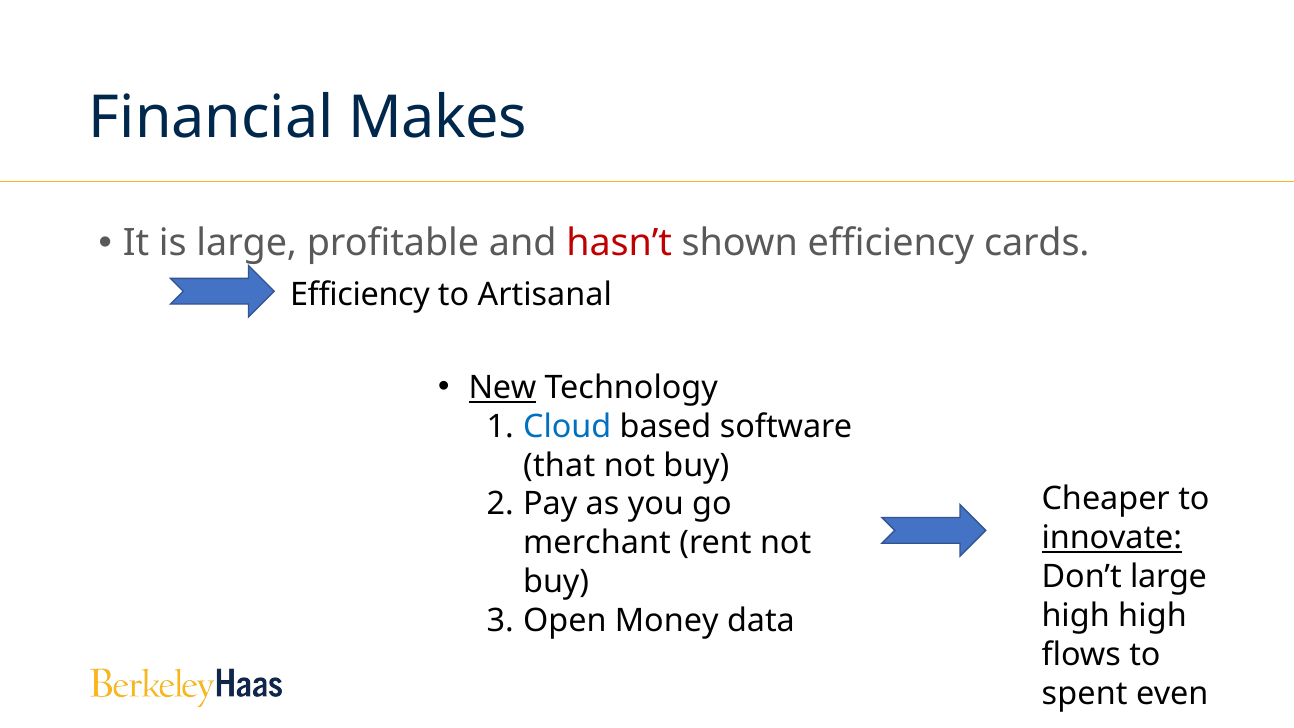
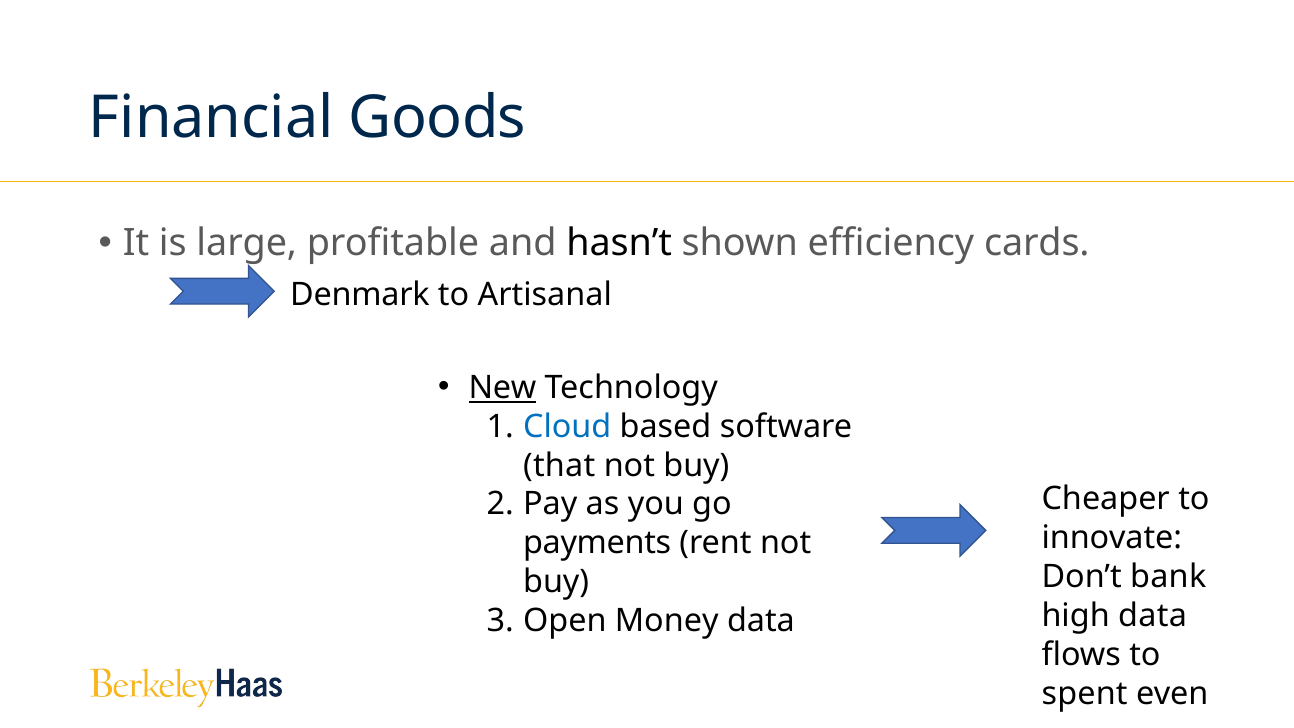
Makes: Makes -> Goods
hasn’t colour: red -> black
Efficiency at (360, 295): Efficiency -> Denmark
innovate underline: present -> none
merchant: merchant -> payments
Don’t large: large -> bank
high high: high -> data
